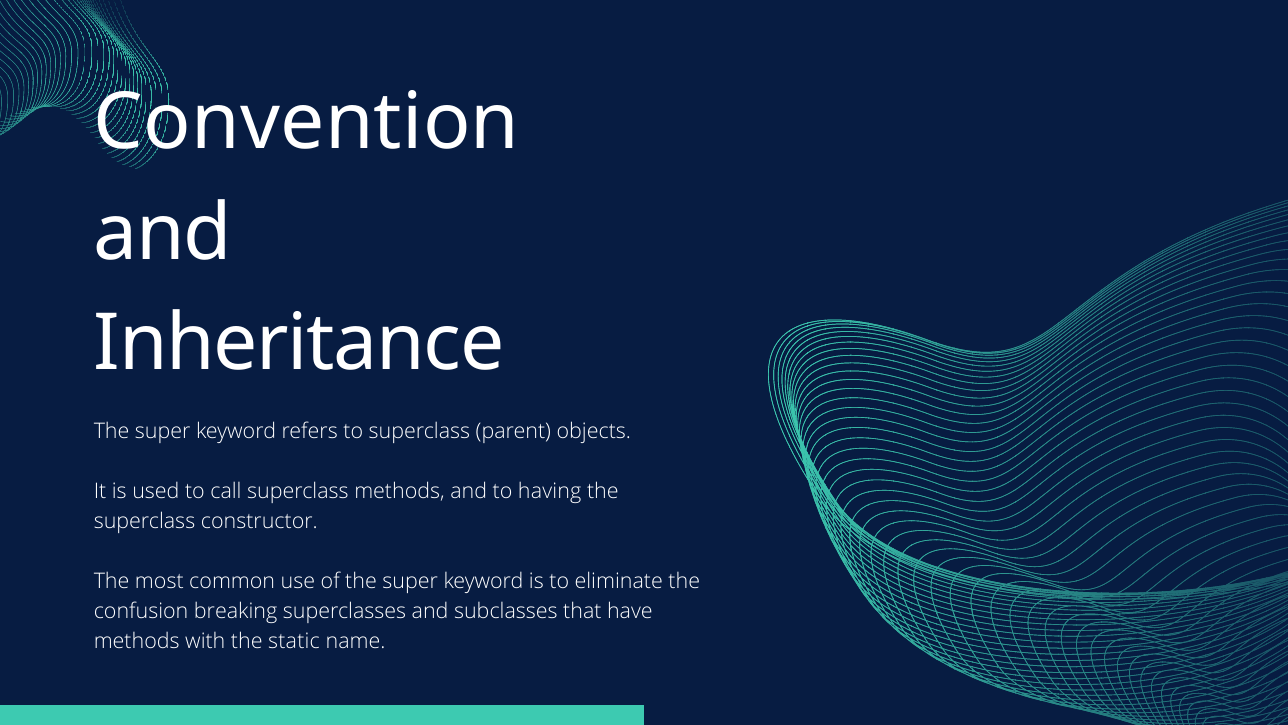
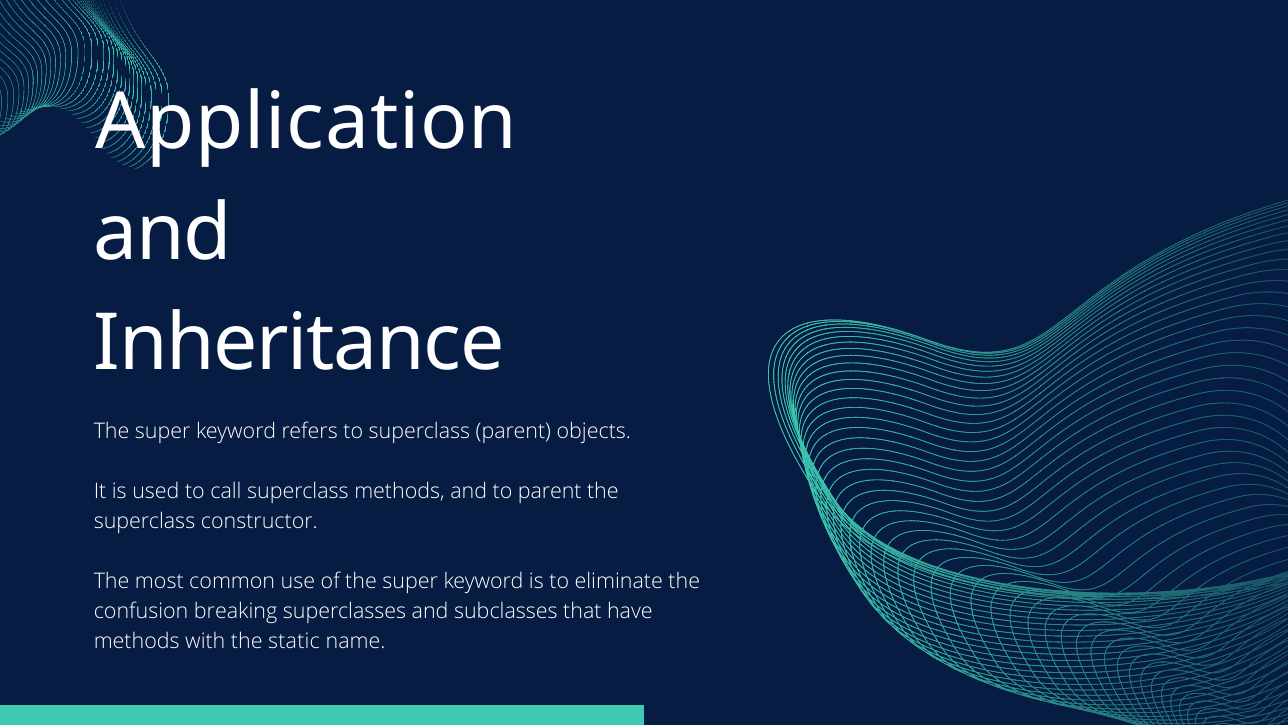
Convention: Convention -> Application
to having: having -> parent
